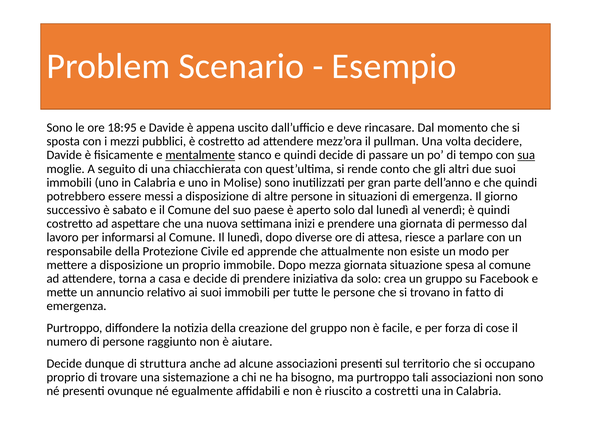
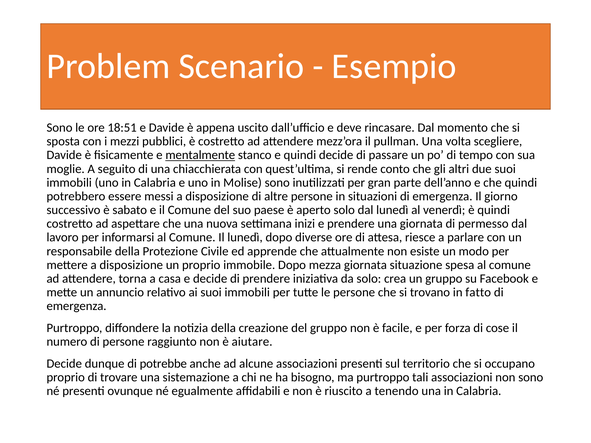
18:95: 18:95 -> 18:51
decidere: decidere -> scegliere
sua underline: present -> none
struttura: struttura -> potrebbe
costretti: costretti -> tenendo
